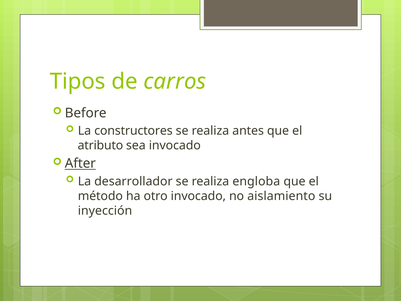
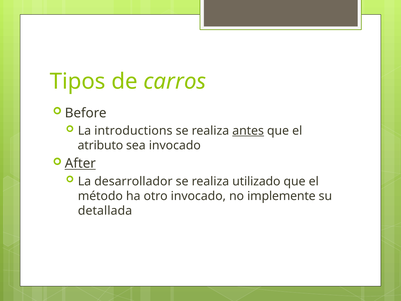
constructores: constructores -> introductions
antes underline: none -> present
engloba: engloba -> utilizado
aislamiento: aislamiento -> implemente
inyección: inyección -> detallada
